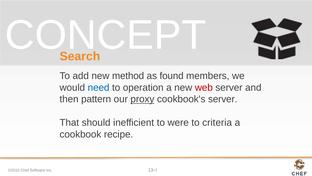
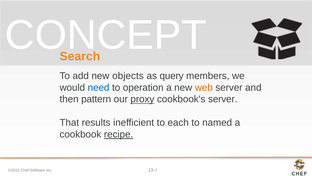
method: method -> objects
found: found -> query
web colour: red -> orange
should: should -> results
were: were -> each
criteria: criteria -> named
recipe underline: none -> present
